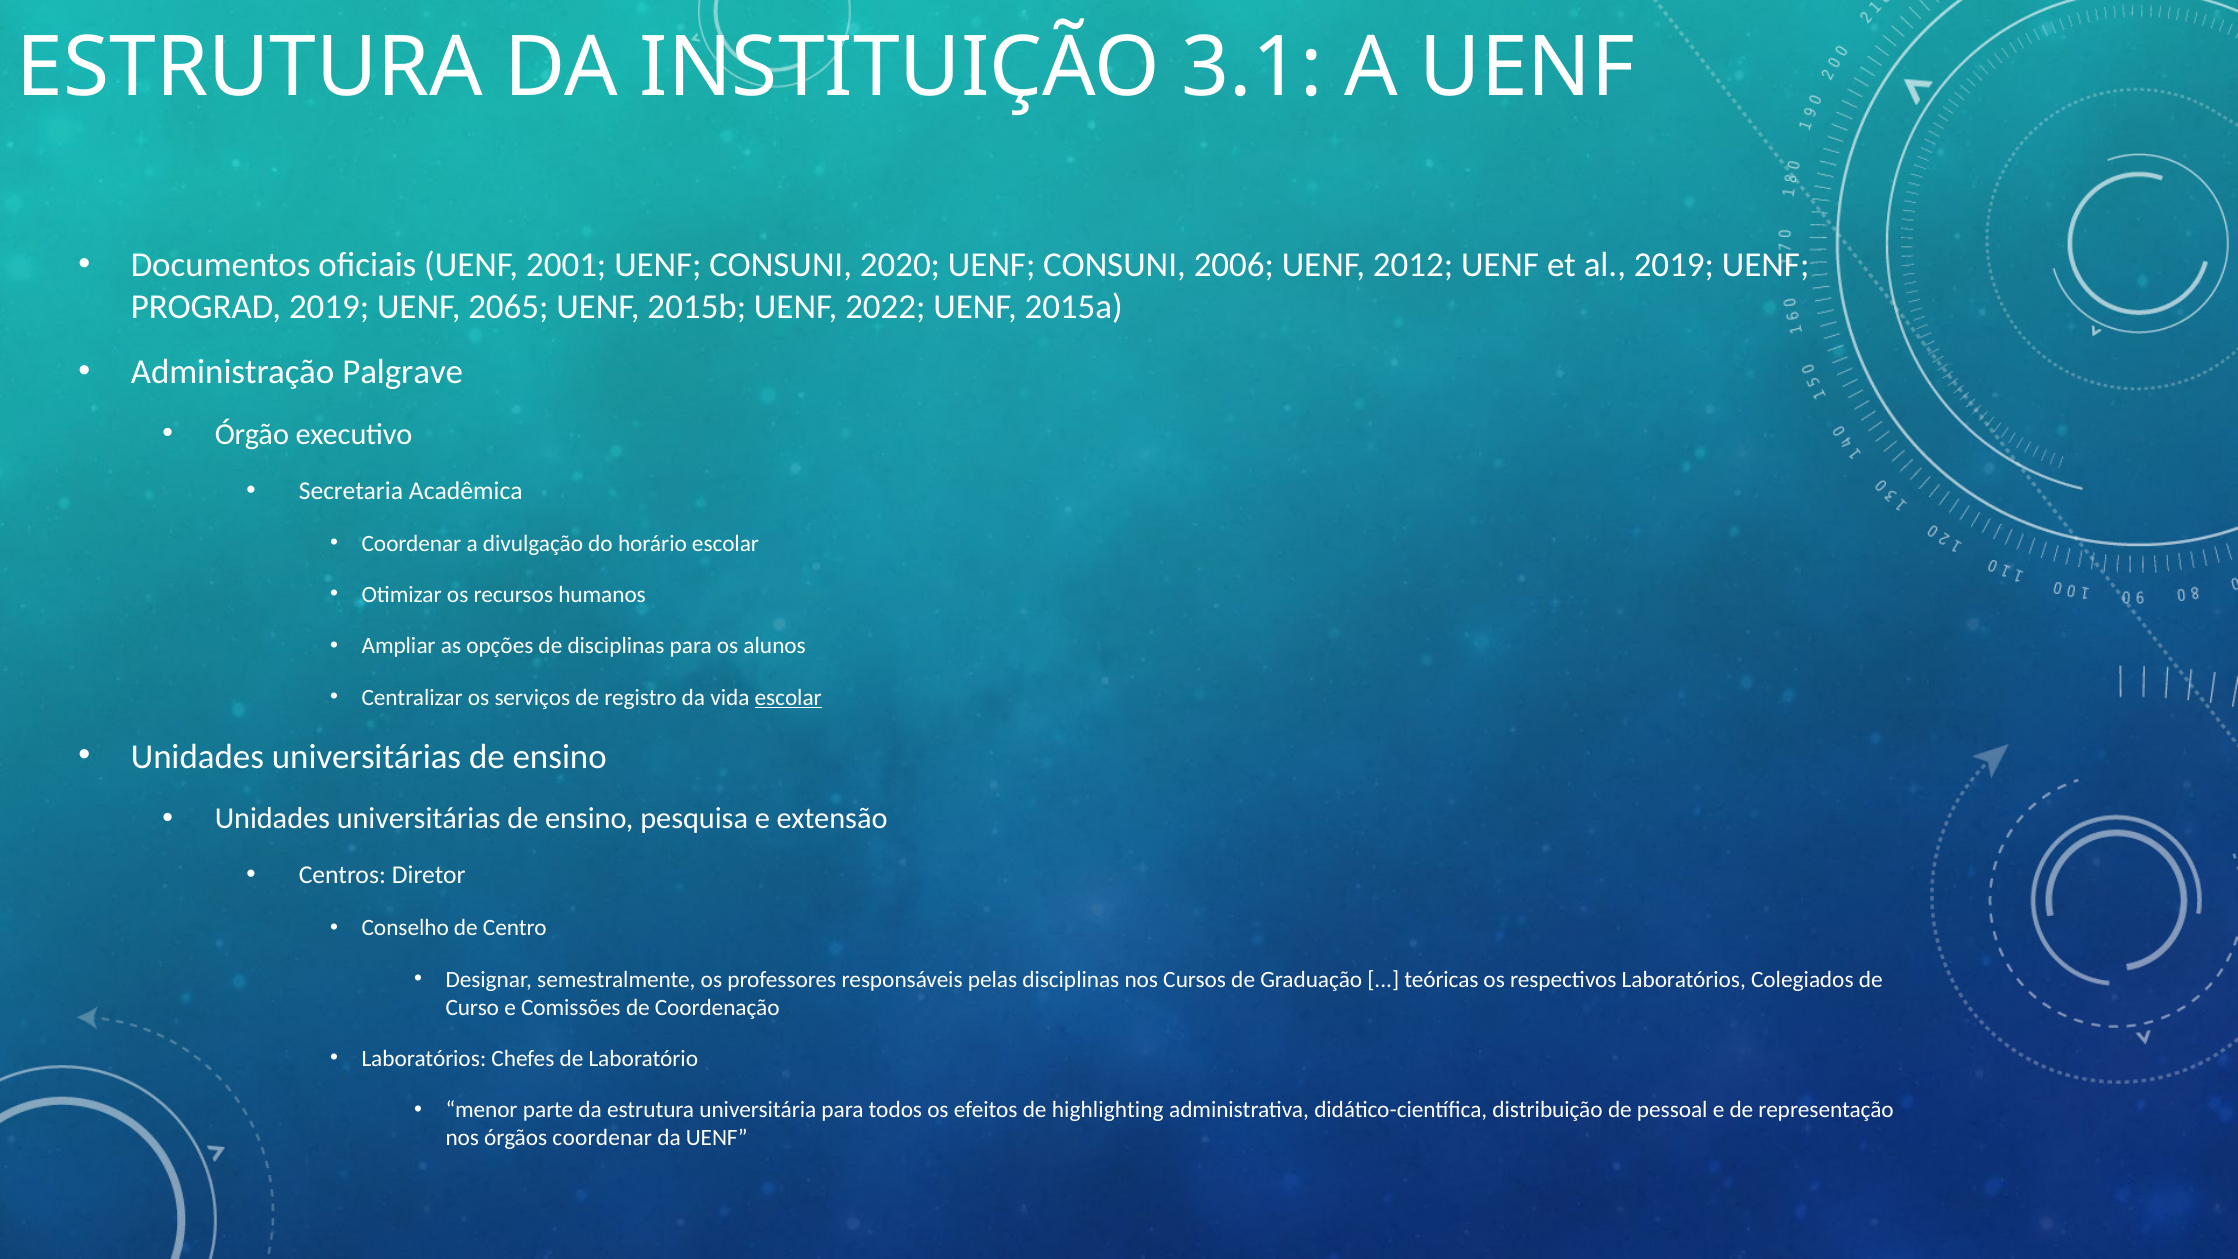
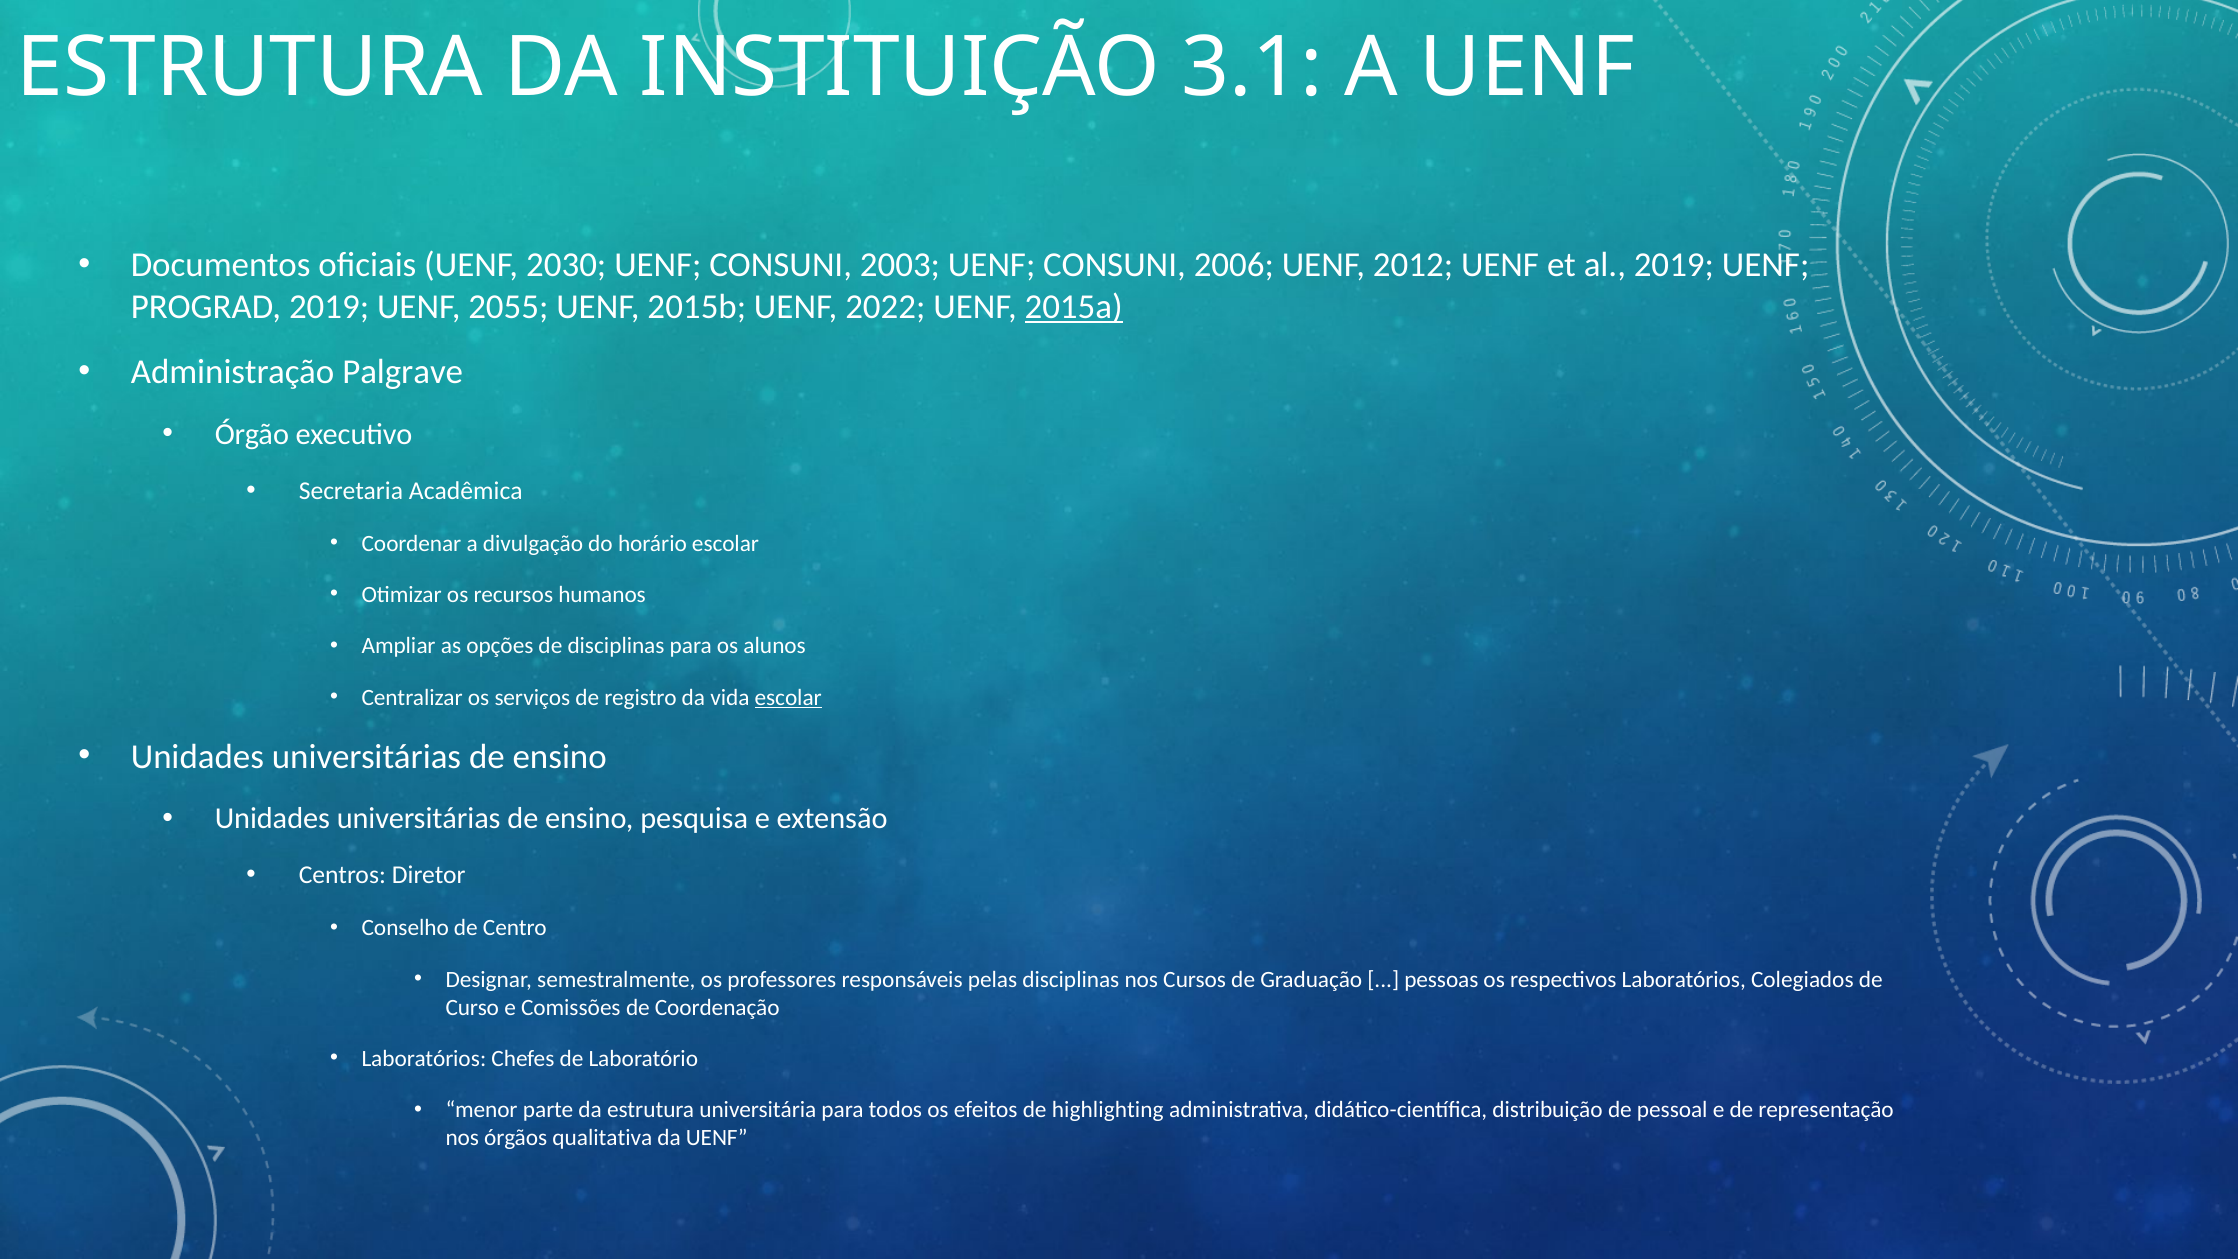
2001: 2001 -> 2030
2020: 2020 -> 2003
2065: 2065 -> 2055
2015a underline: none -> present
teóricas: teóricas -> pessoas
órgãos coordenar: coordenar -> qualitativa
